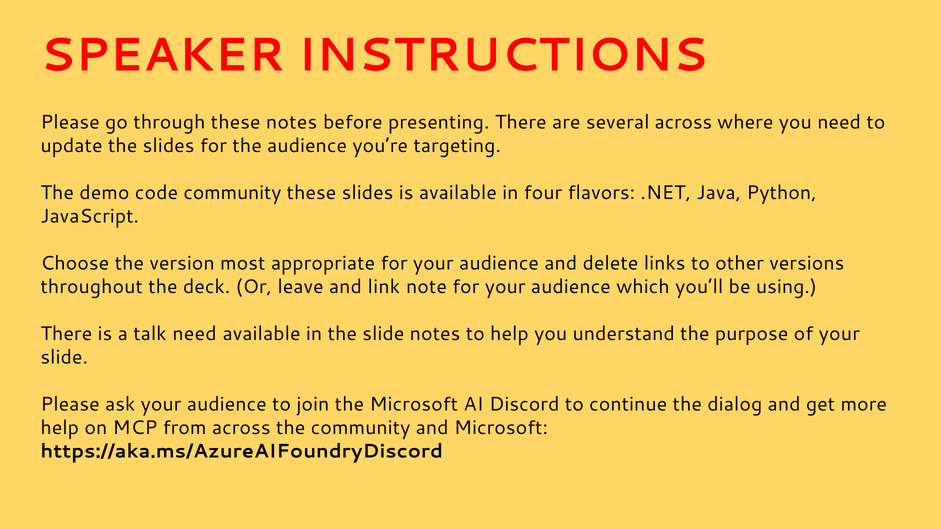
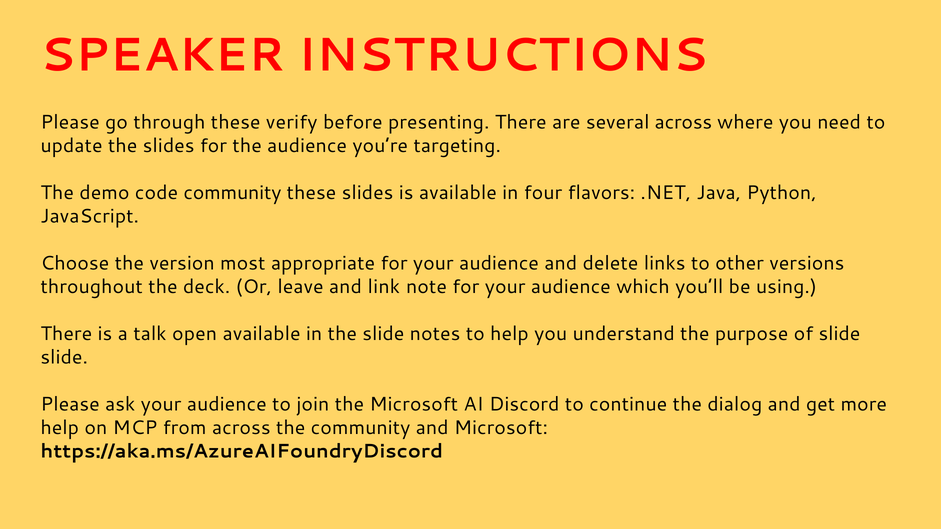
these notes: notes -> verify
talk need: need -> open
of your: your -> slide
